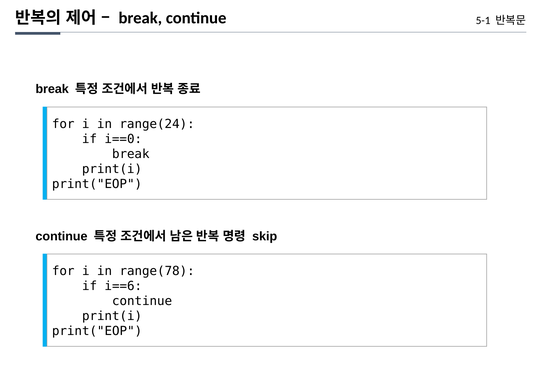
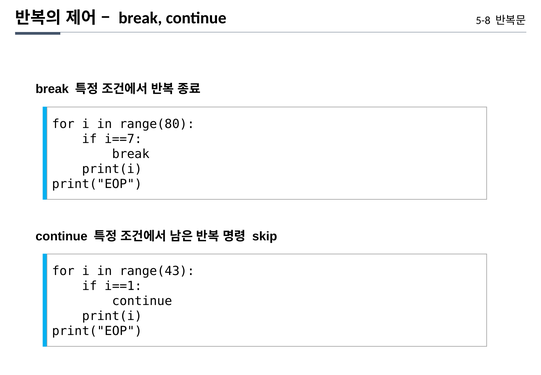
5-1: 5-1 -> 5-8
range(24: range(24 -> range(80
i==0: i==0 -> i==7
range(78: range(78 -> range(43
i==6: i==6 -> i==1
